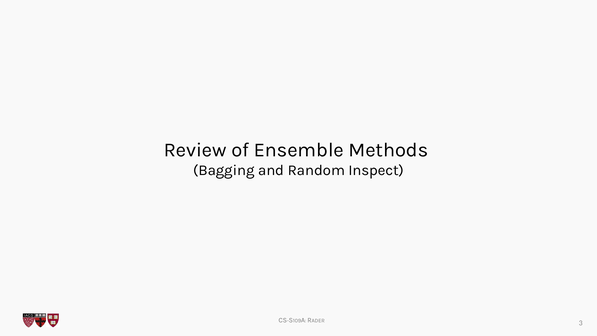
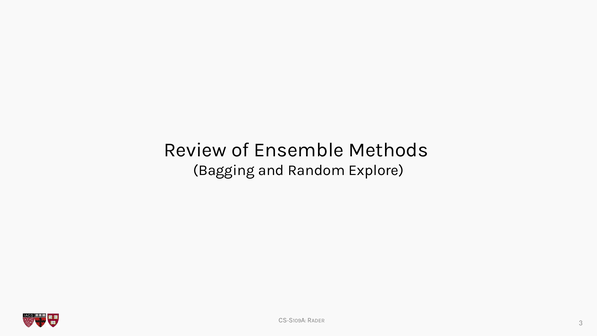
Inspect: Inspect -> Explore
